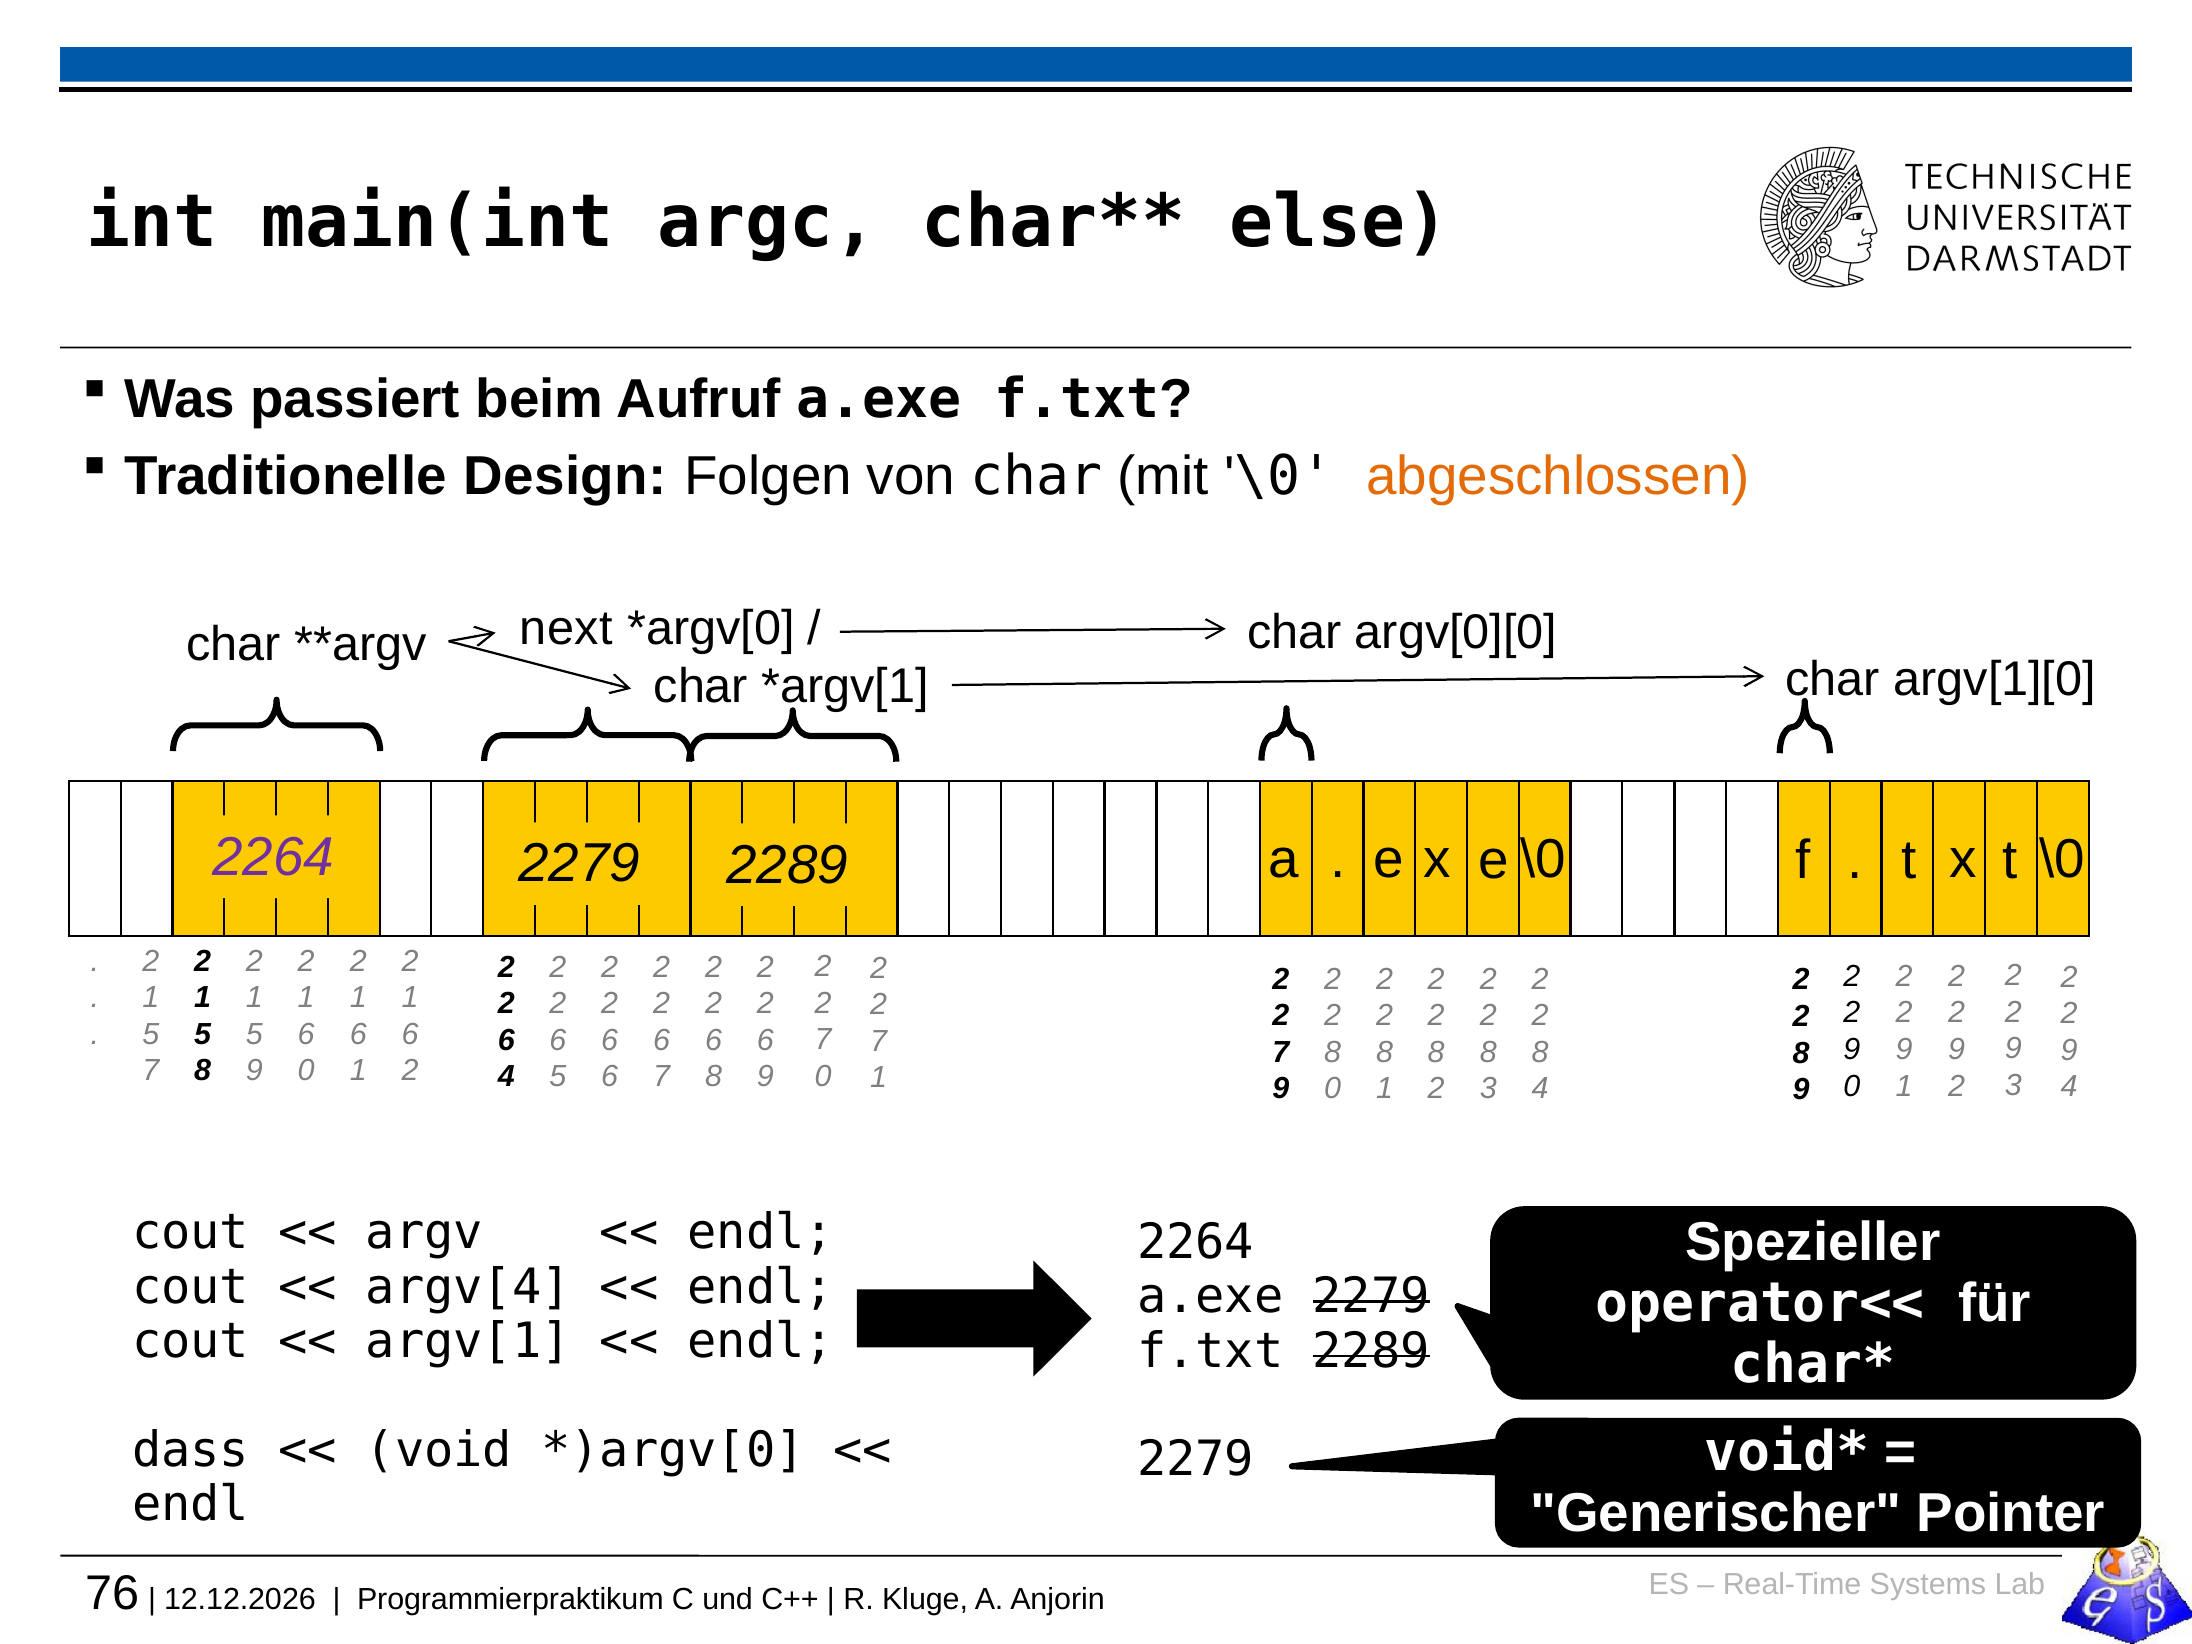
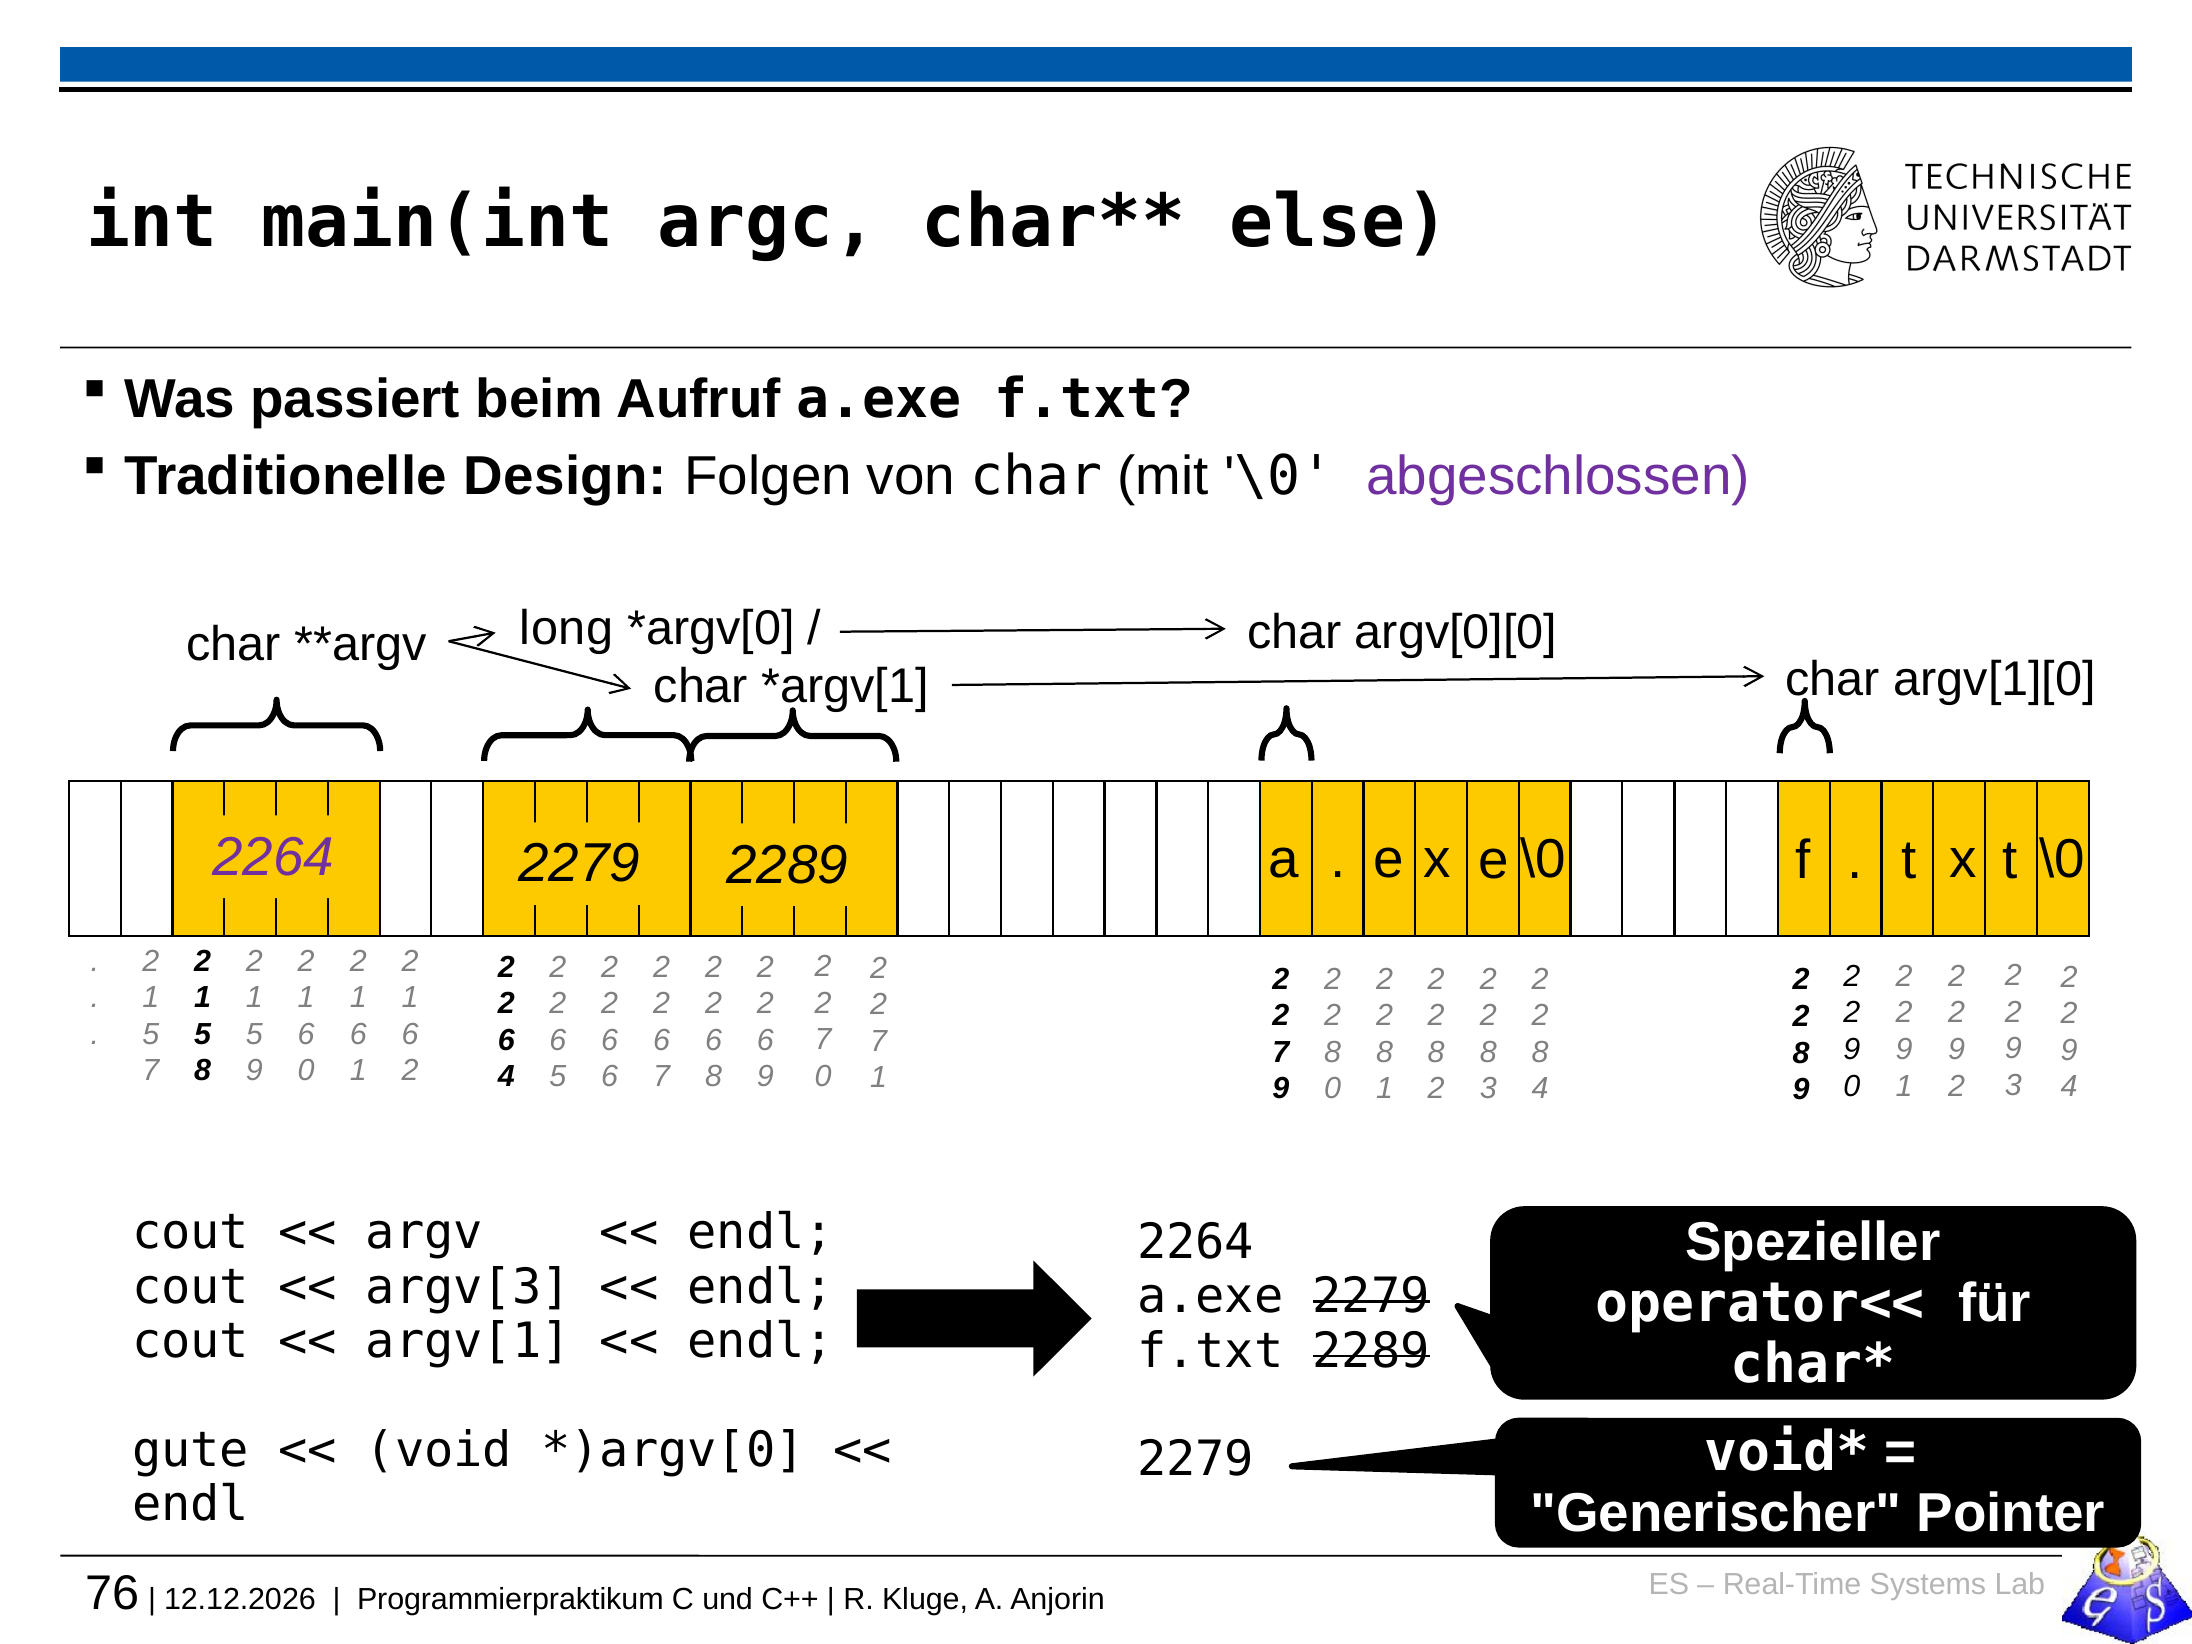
abgeschlossen colour: orange -> purple
next: next -> long
argv[4: argv[4 -> argv[3
dass: dass -> gute
